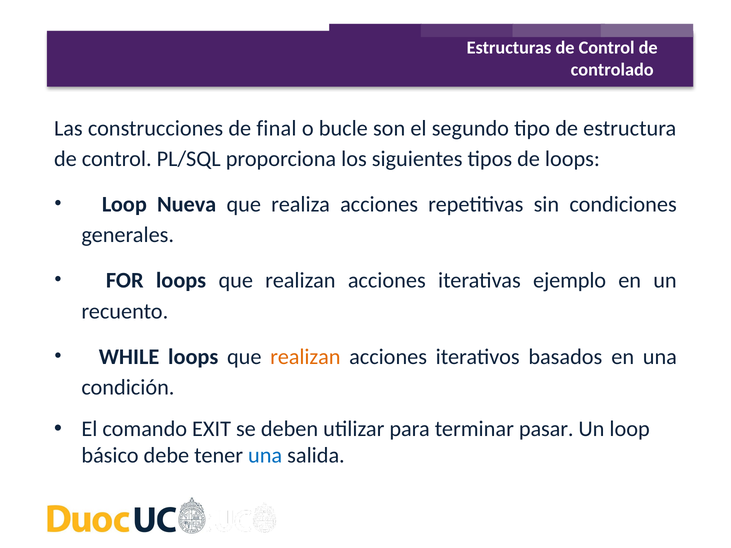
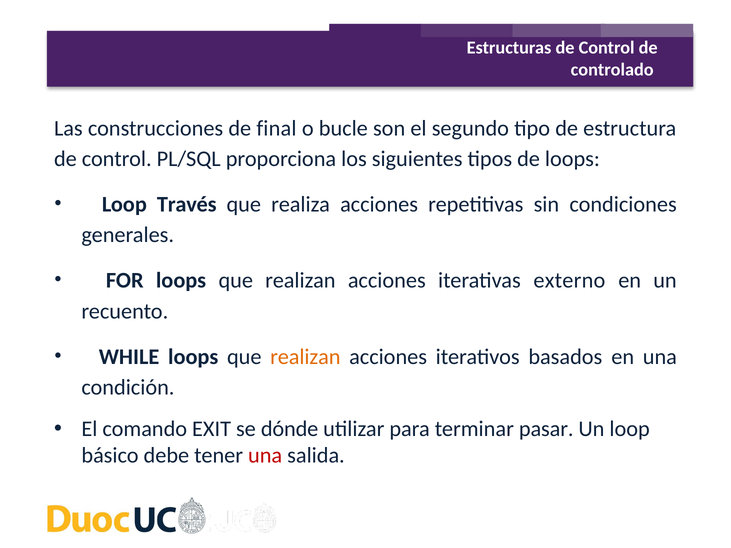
Nueva: Nueva -> Través
ejemplo: ejemplo -> externo
deben: deben -> dónde
una at (265, 456) colour: blue -> red
